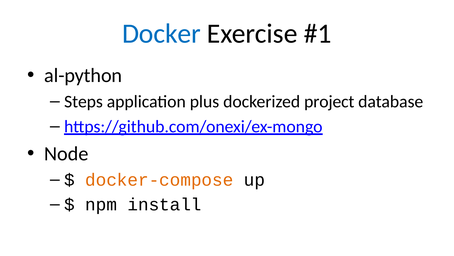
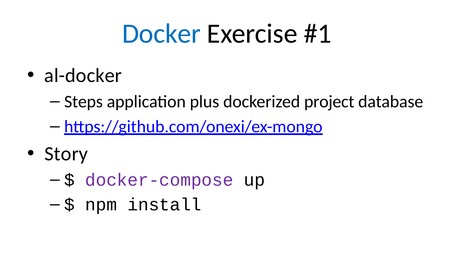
al-python: al-python -> al-docker
Node: Node -> Story
docker-compose colour: orange -> purple
